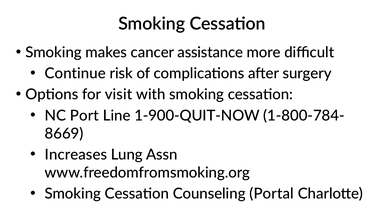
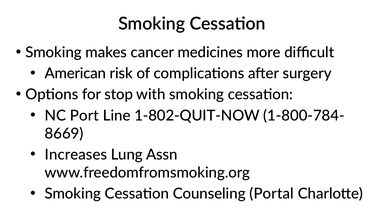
assistance: assistance -> medicines
Continue: Continue -> American
visit: visit -> stop
1-900-QUIT-NOW: 1-900-QUIT-NOW -> 1-802-QUIT-NOW
